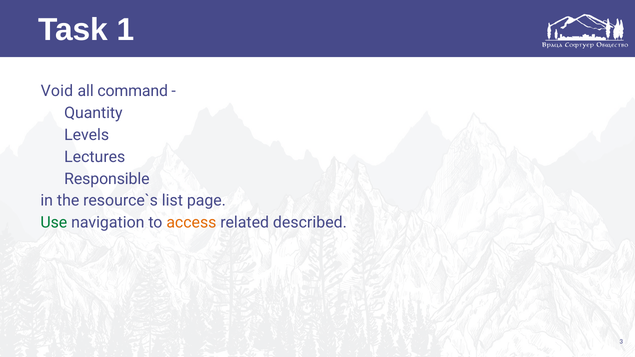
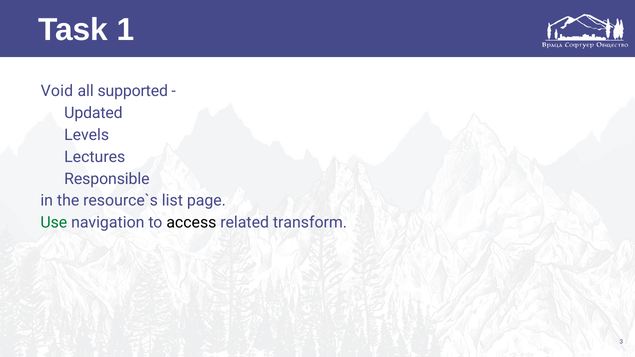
command: command -> supported
Quantity: Quantity -> Updated
access colour: orange -> black
described: described -> transform
